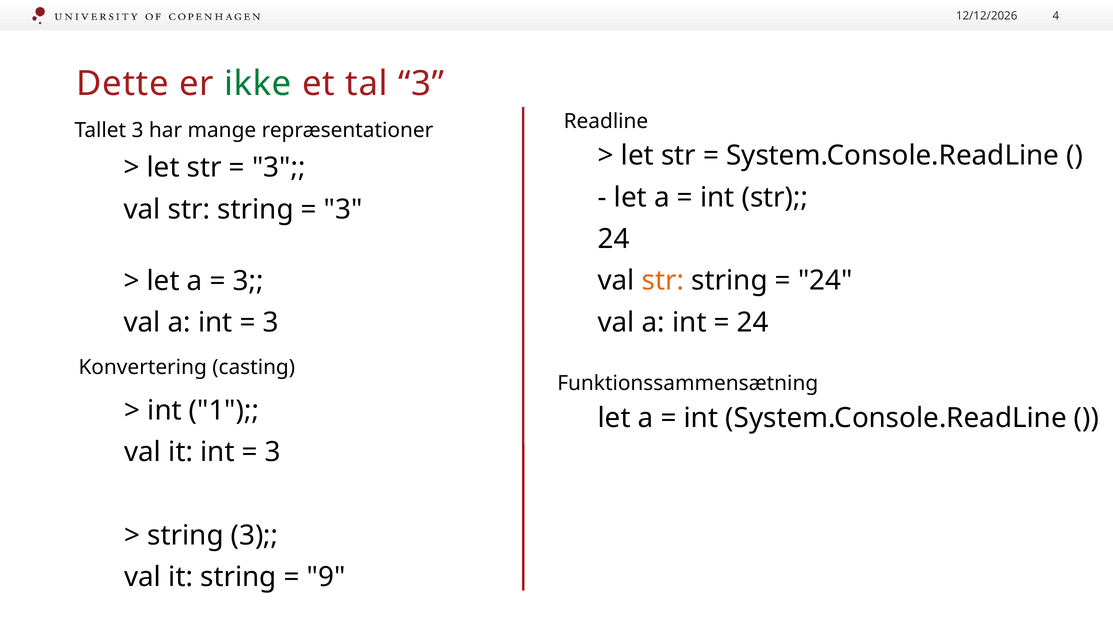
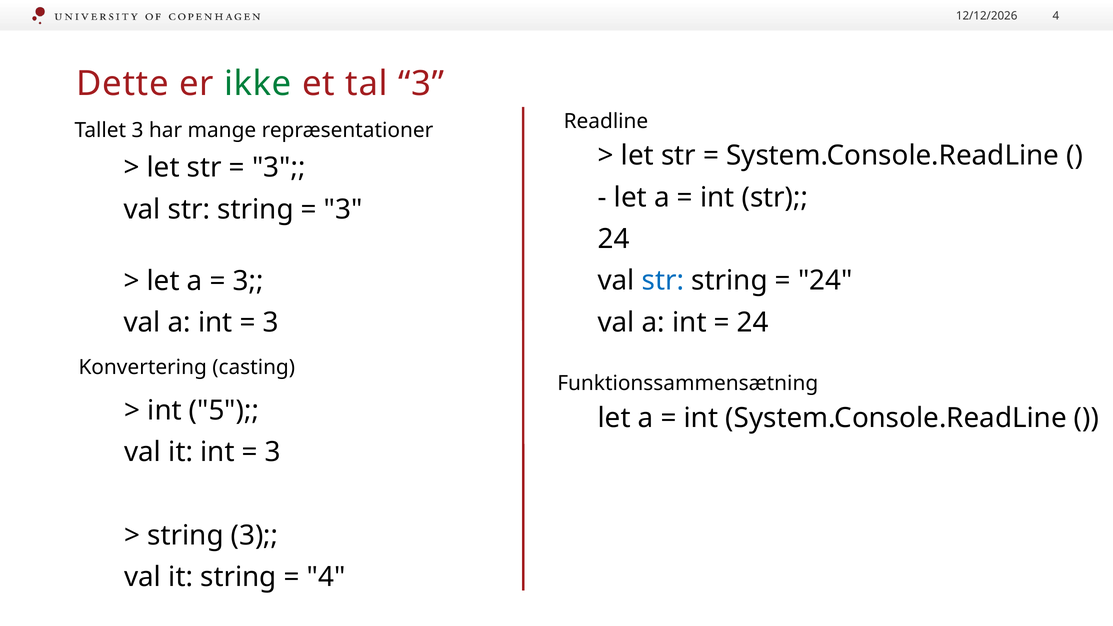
str at (663, 281) colour: orange -> blue
1: 1 -> 5
9 at (326, 577): 9 -> 4
